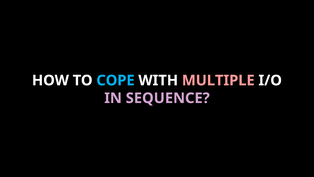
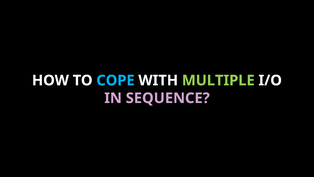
MULTIPLE colour: pink -> light green
